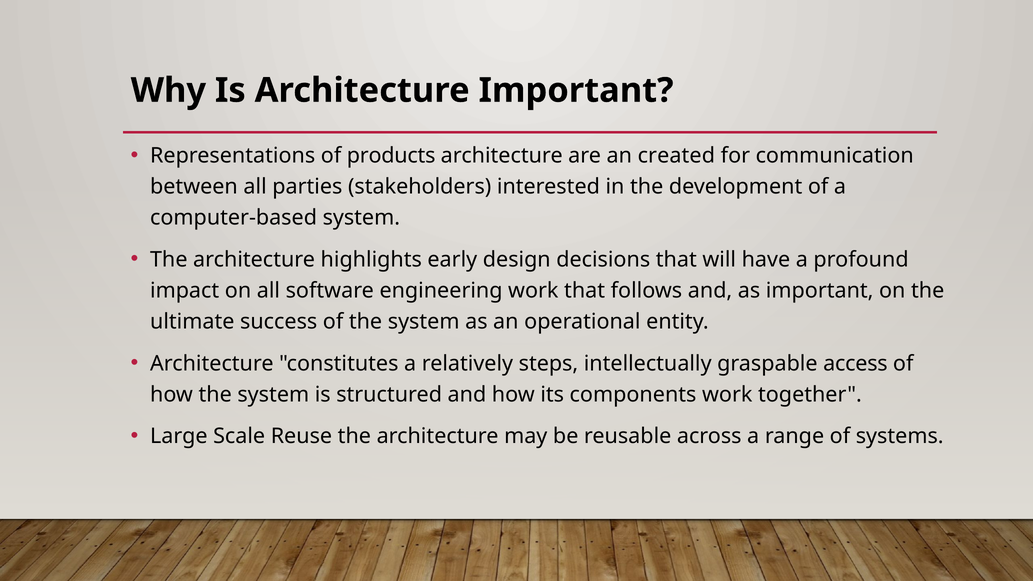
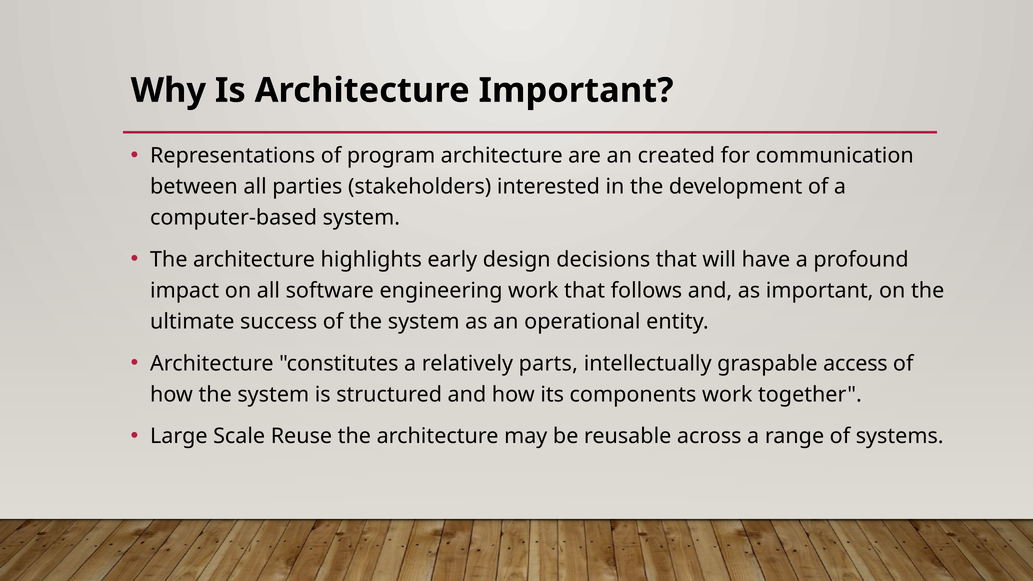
products: products -> program
steps: steps -> parts
